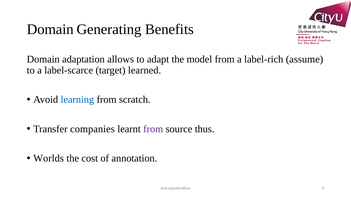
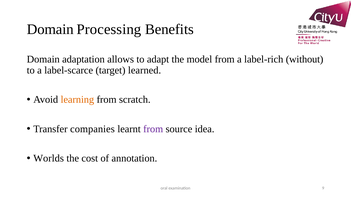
Generating: Generating -> Processing
assume: assume -> without
learning colour: blue -> orange
thus: thus -> idea
